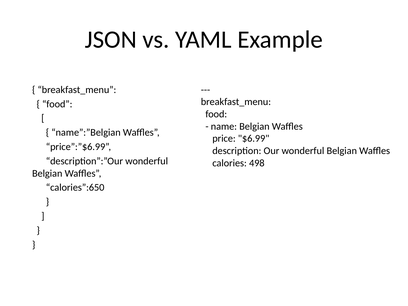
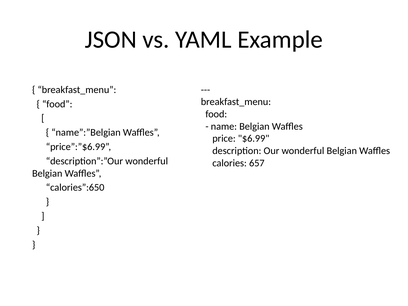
498: 498 -> 657
